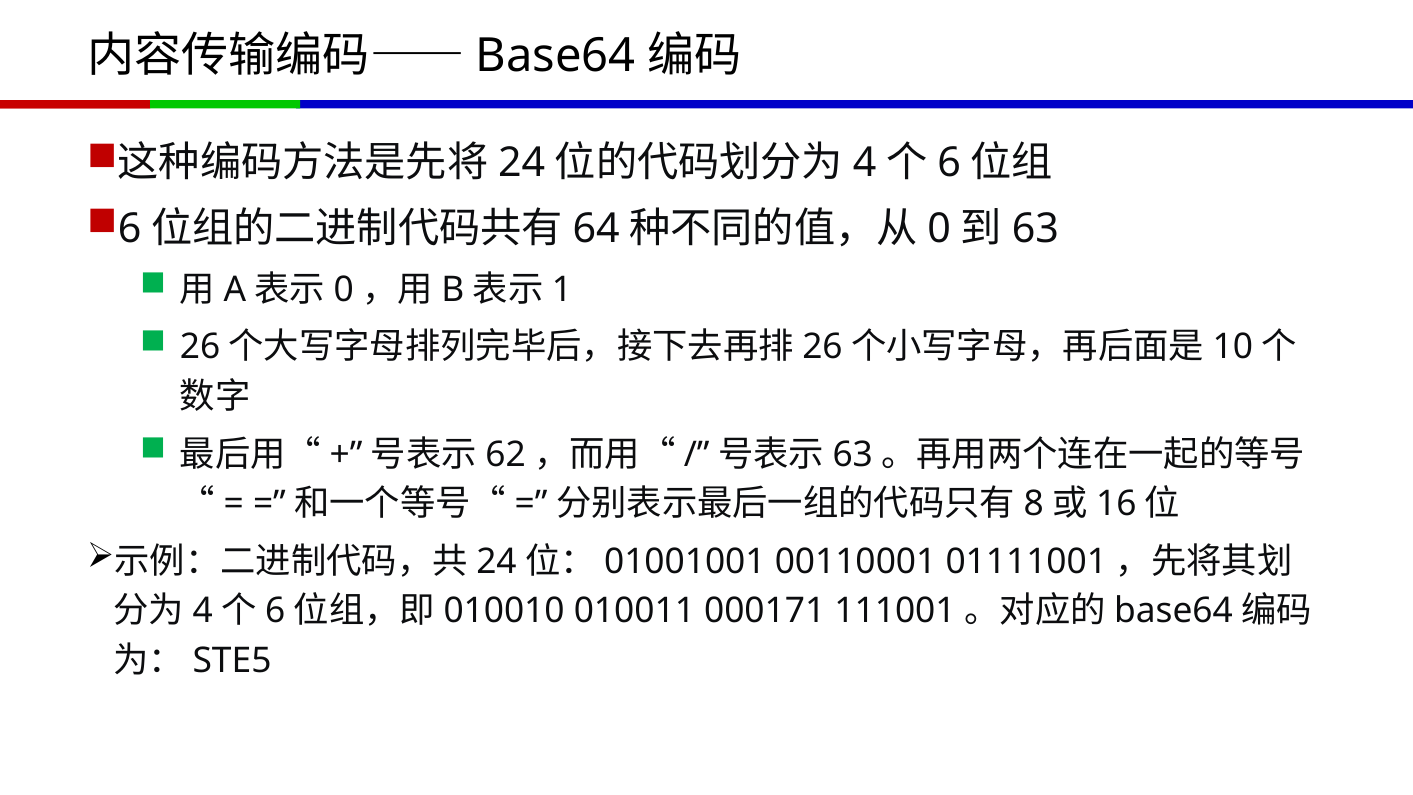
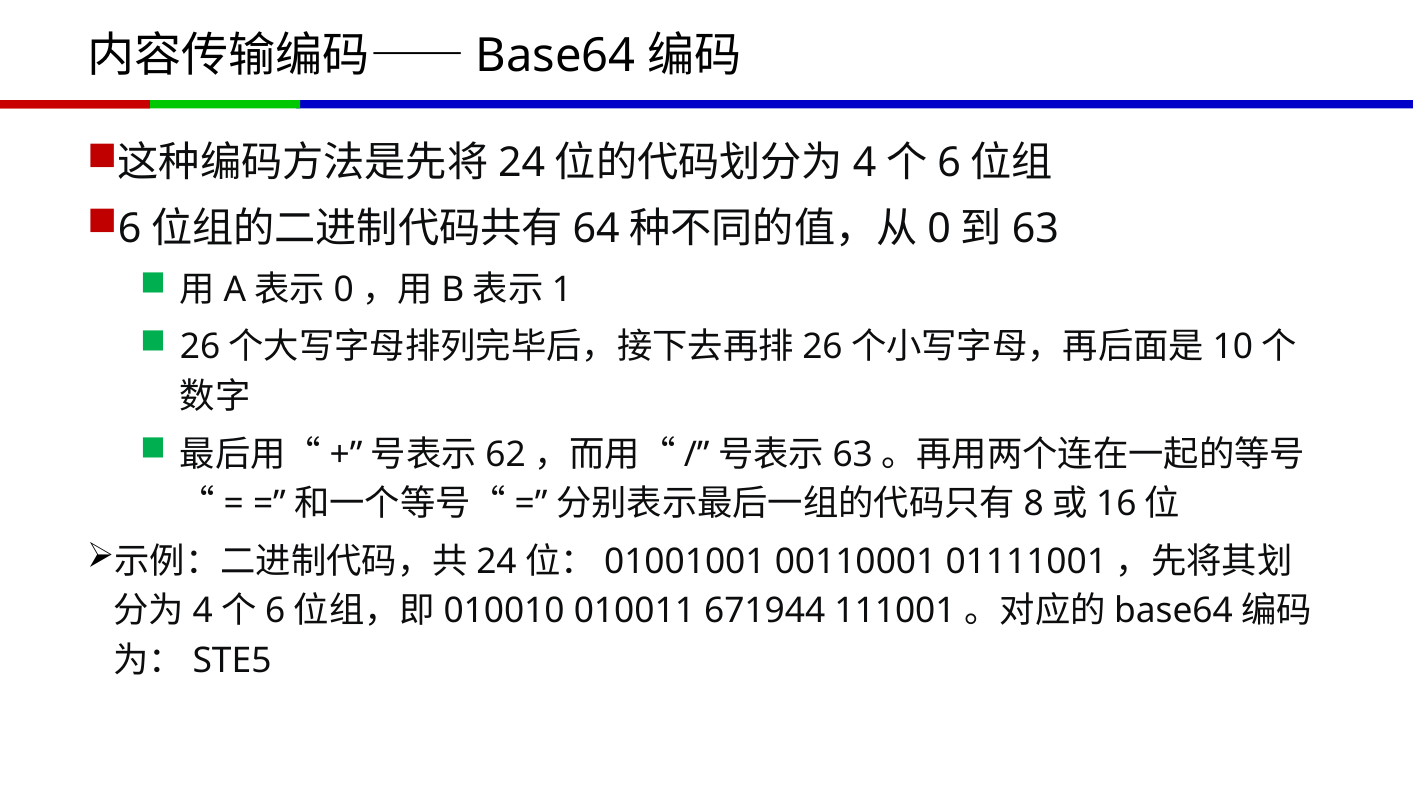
000171: 000171 -> 671944
